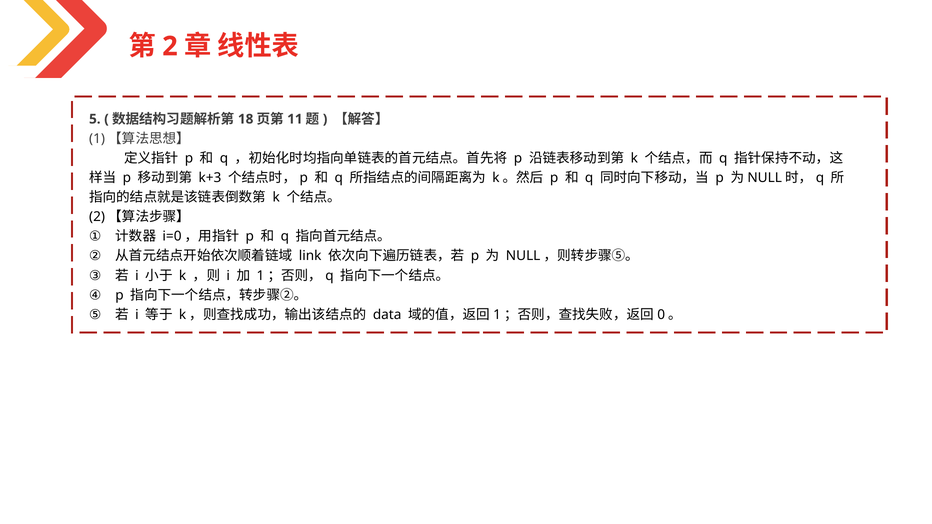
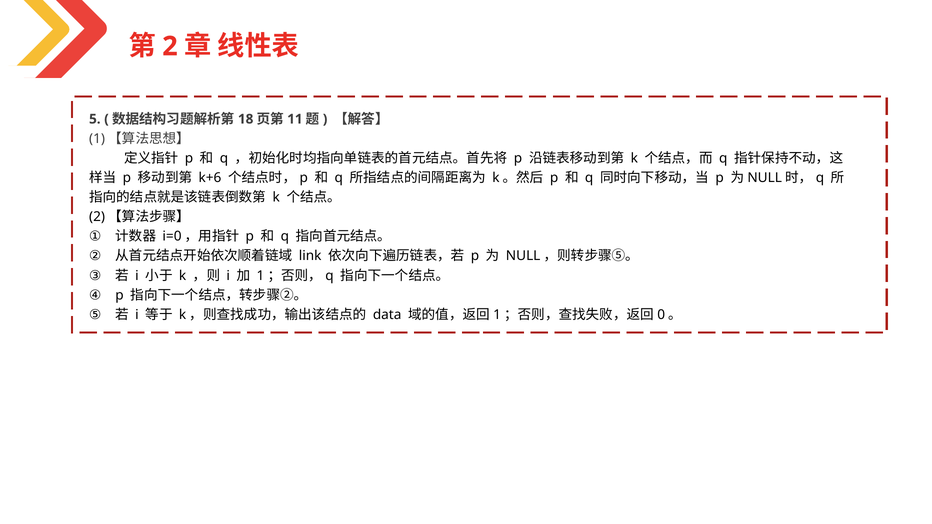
k+3: k+3 -> k+6
